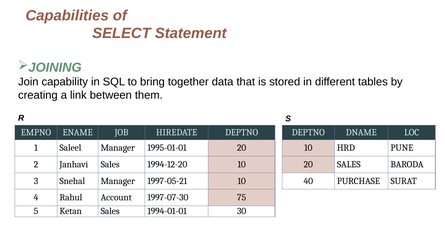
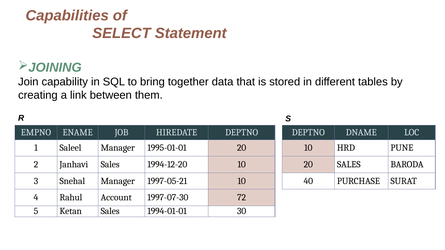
75: 75 -> 72
